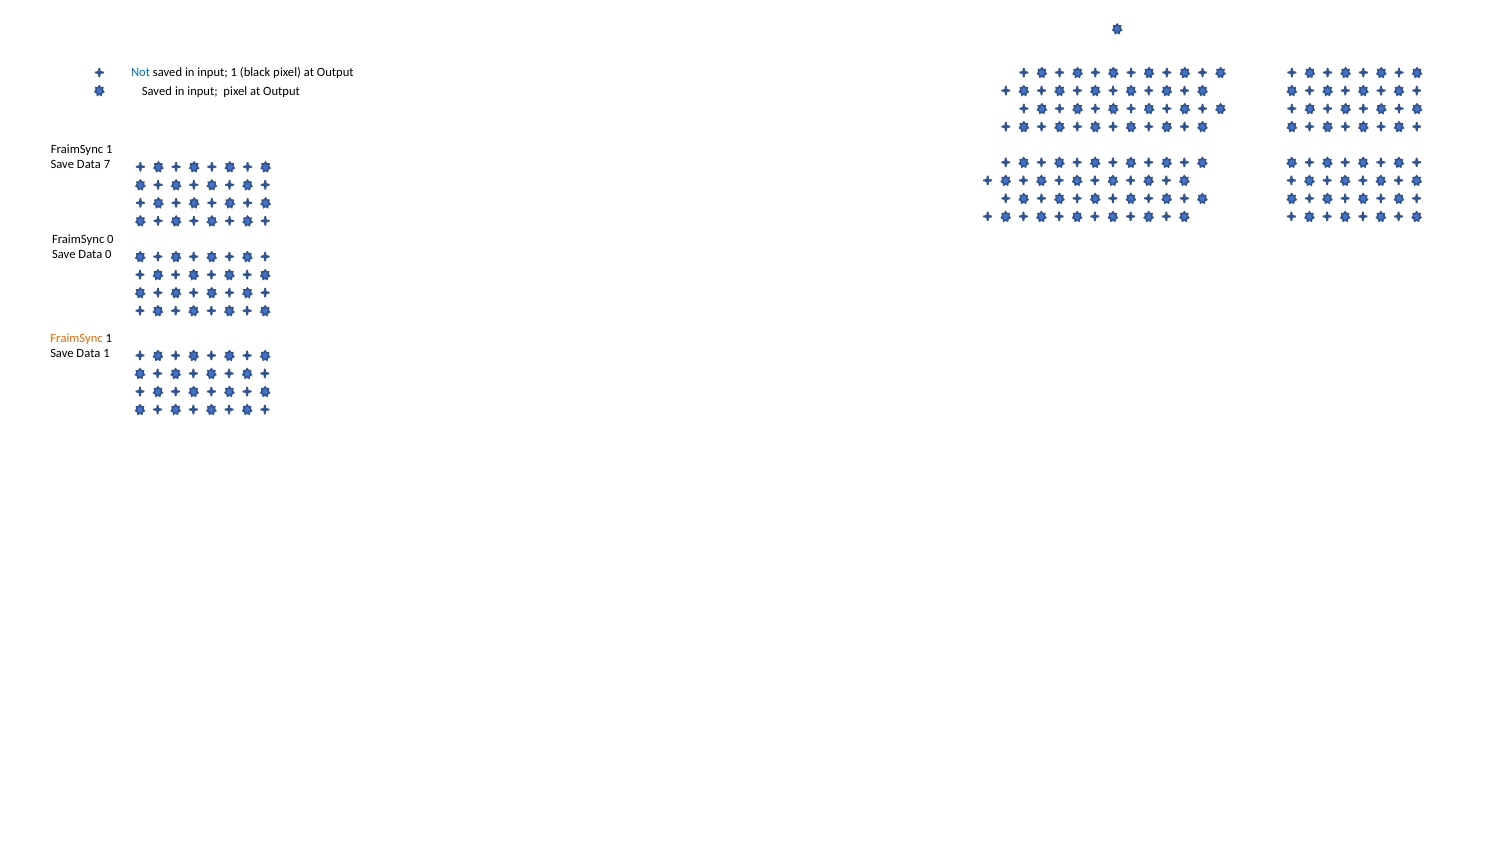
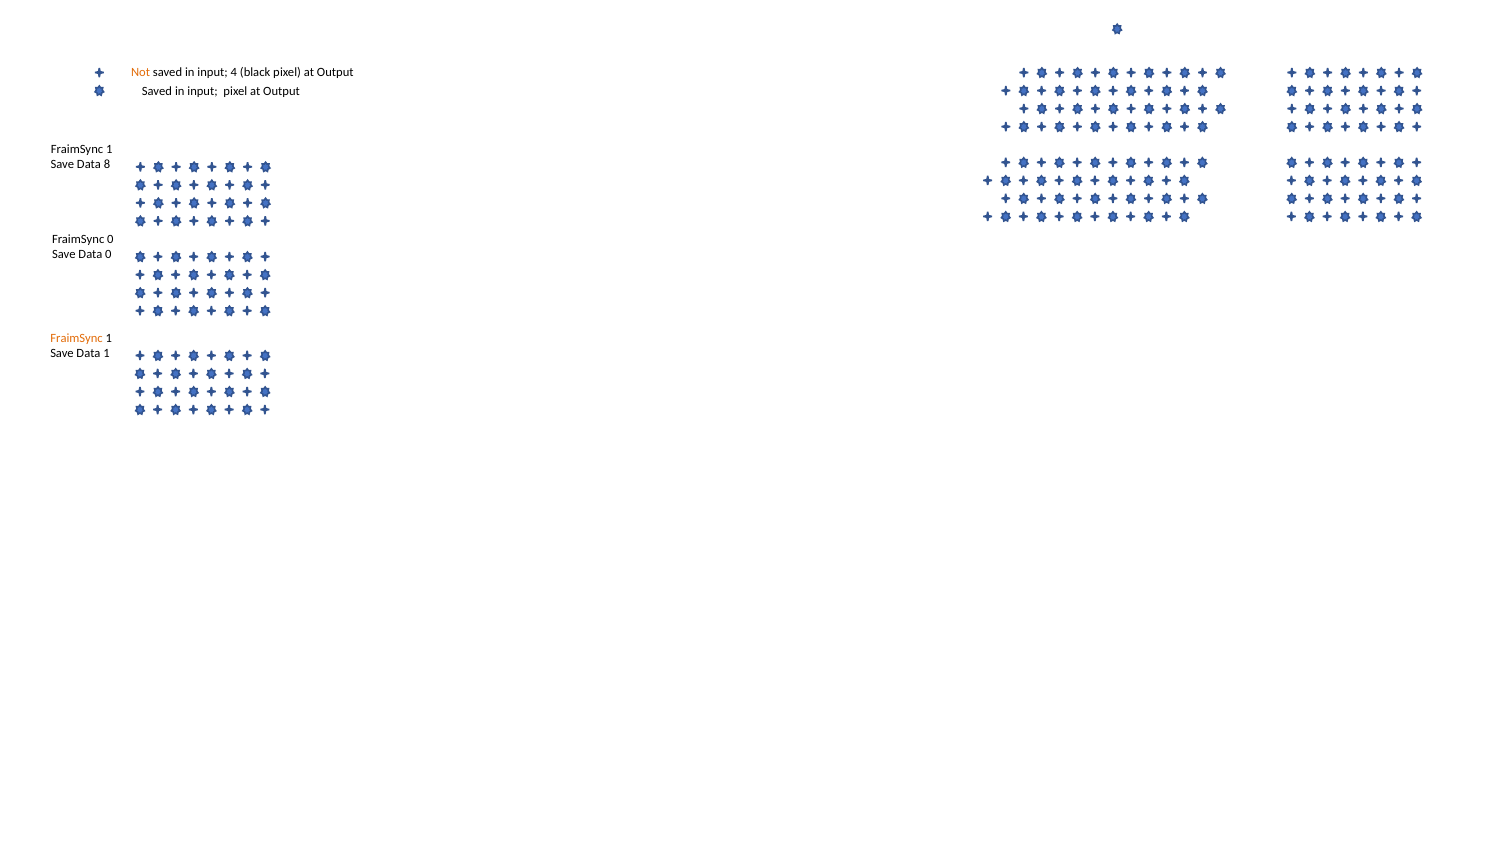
Not colour: blue -> orange
input 1: 1 -> 4
7: 7 -> 8
